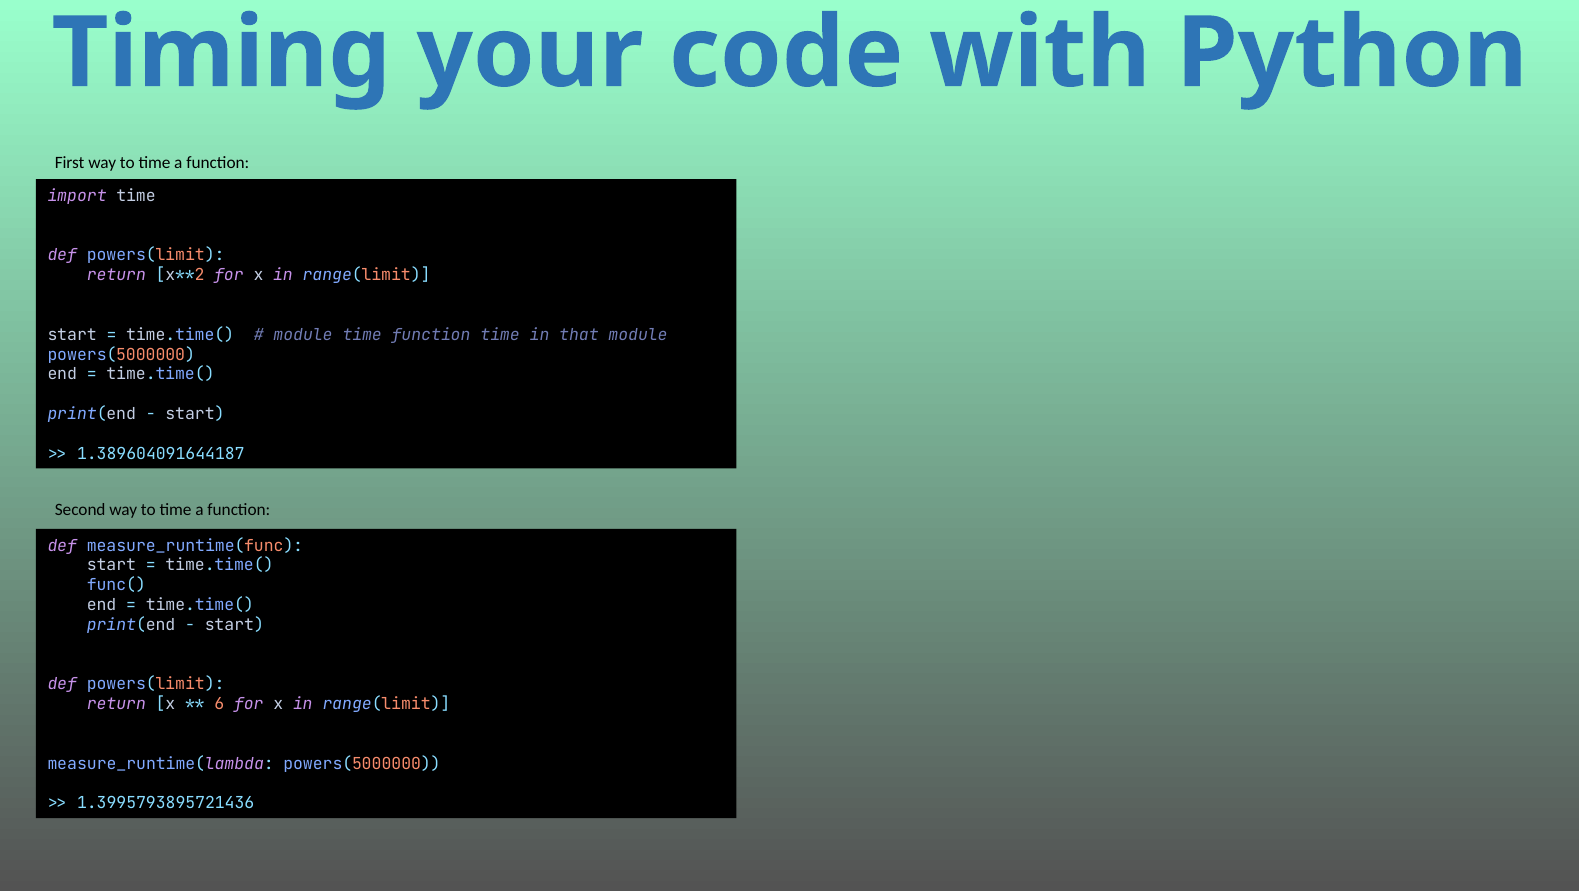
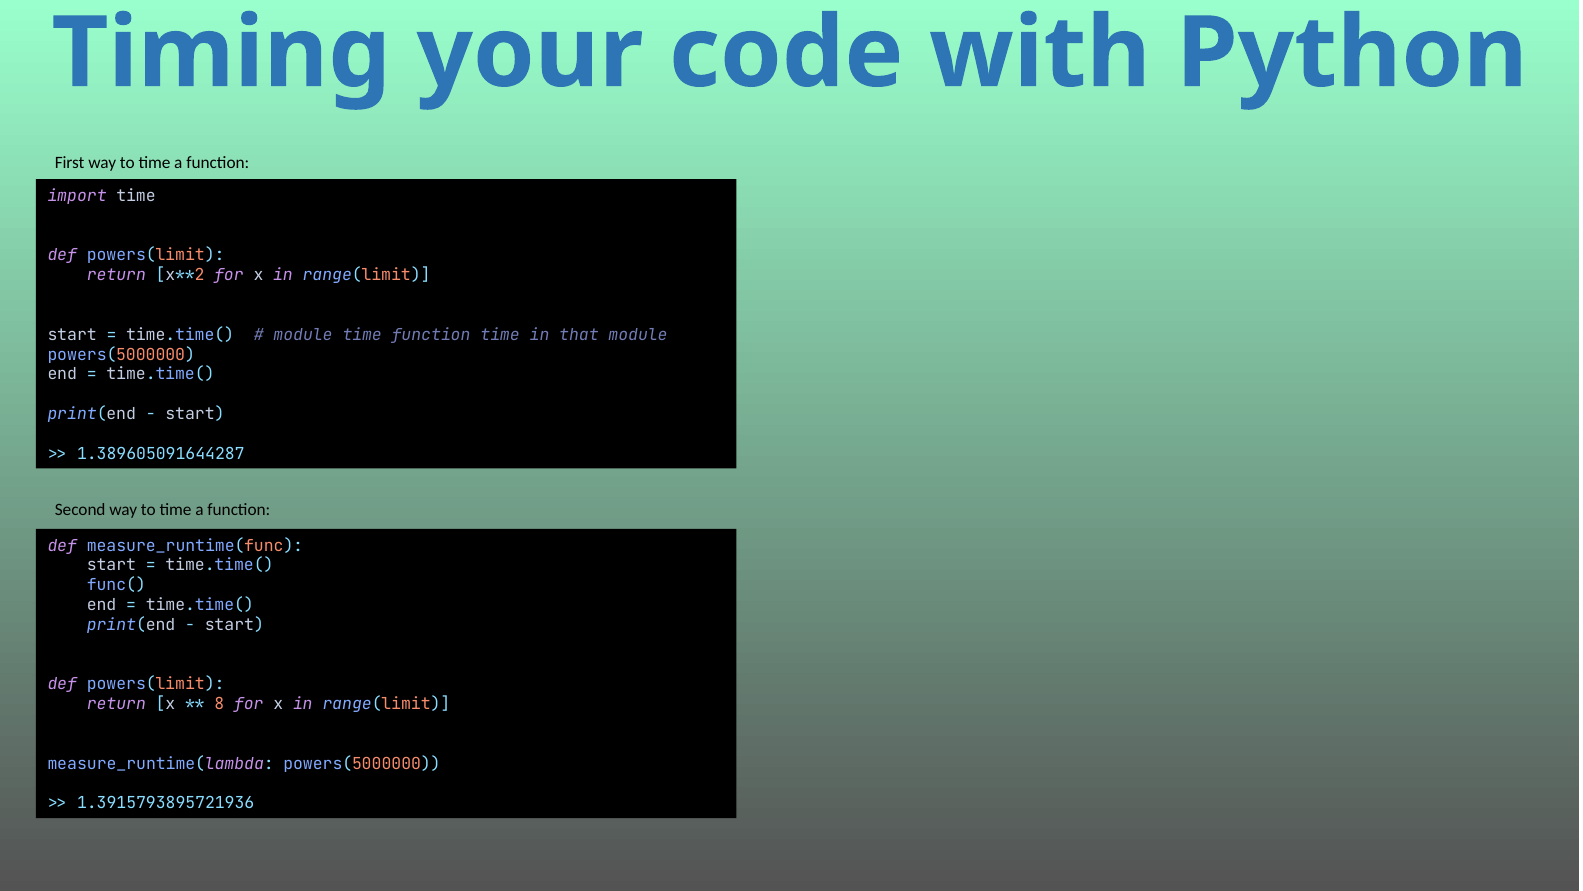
1.389604091644187: 1.389604091644187 -> 1.389605091644287
6: 6 -> 8
1.3995793895721436: 1.3995793895721436 -> 1.3915793895721936
